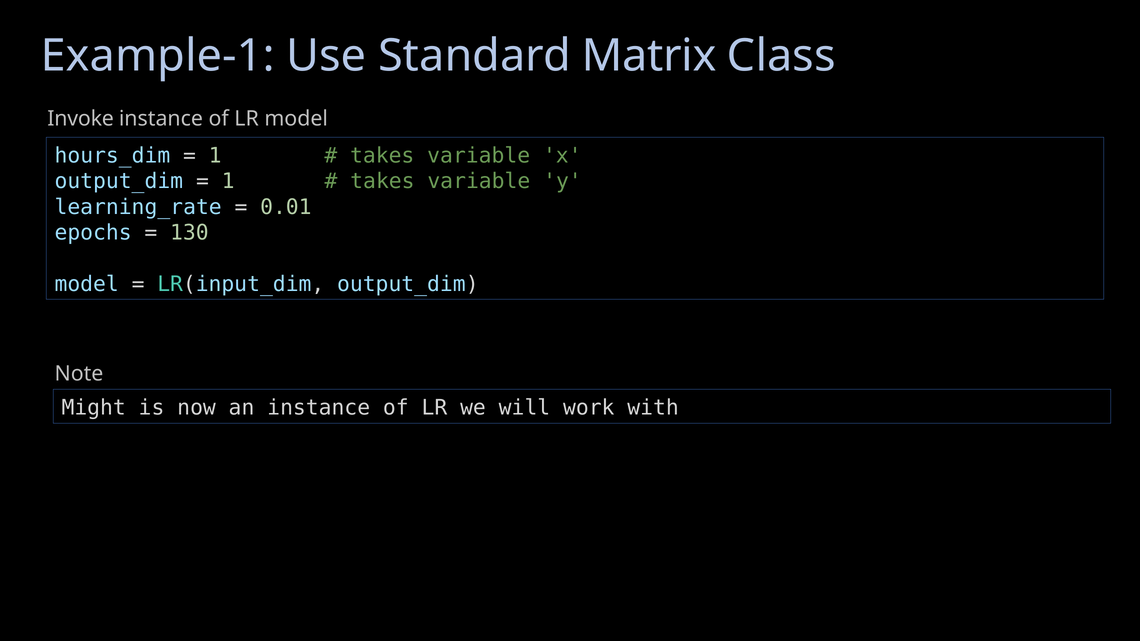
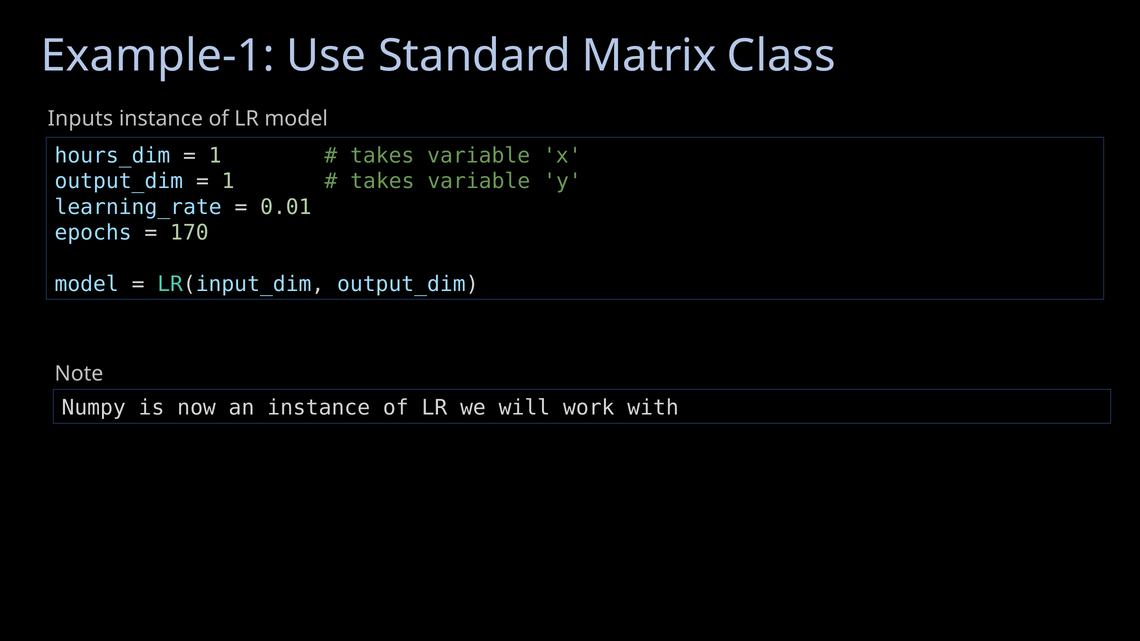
Invoke: Invoke -> Inputs
130: 130 -> 170
Might: Might -> Numpy
